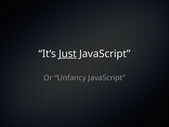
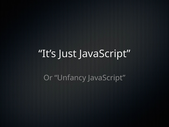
Just underline: present -> none
